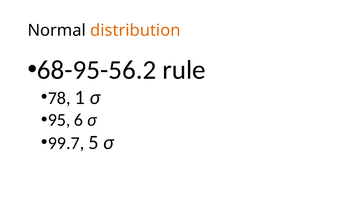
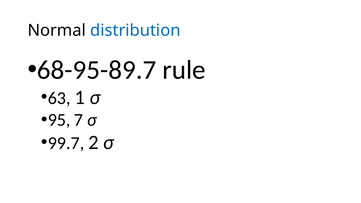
distribution colour: orange -> blue
68-95-56.2: 68-95-56.2 -> 68-95-89.7
78: 78 -> 63
6: 6 -> 7
5: 5 -> 2
